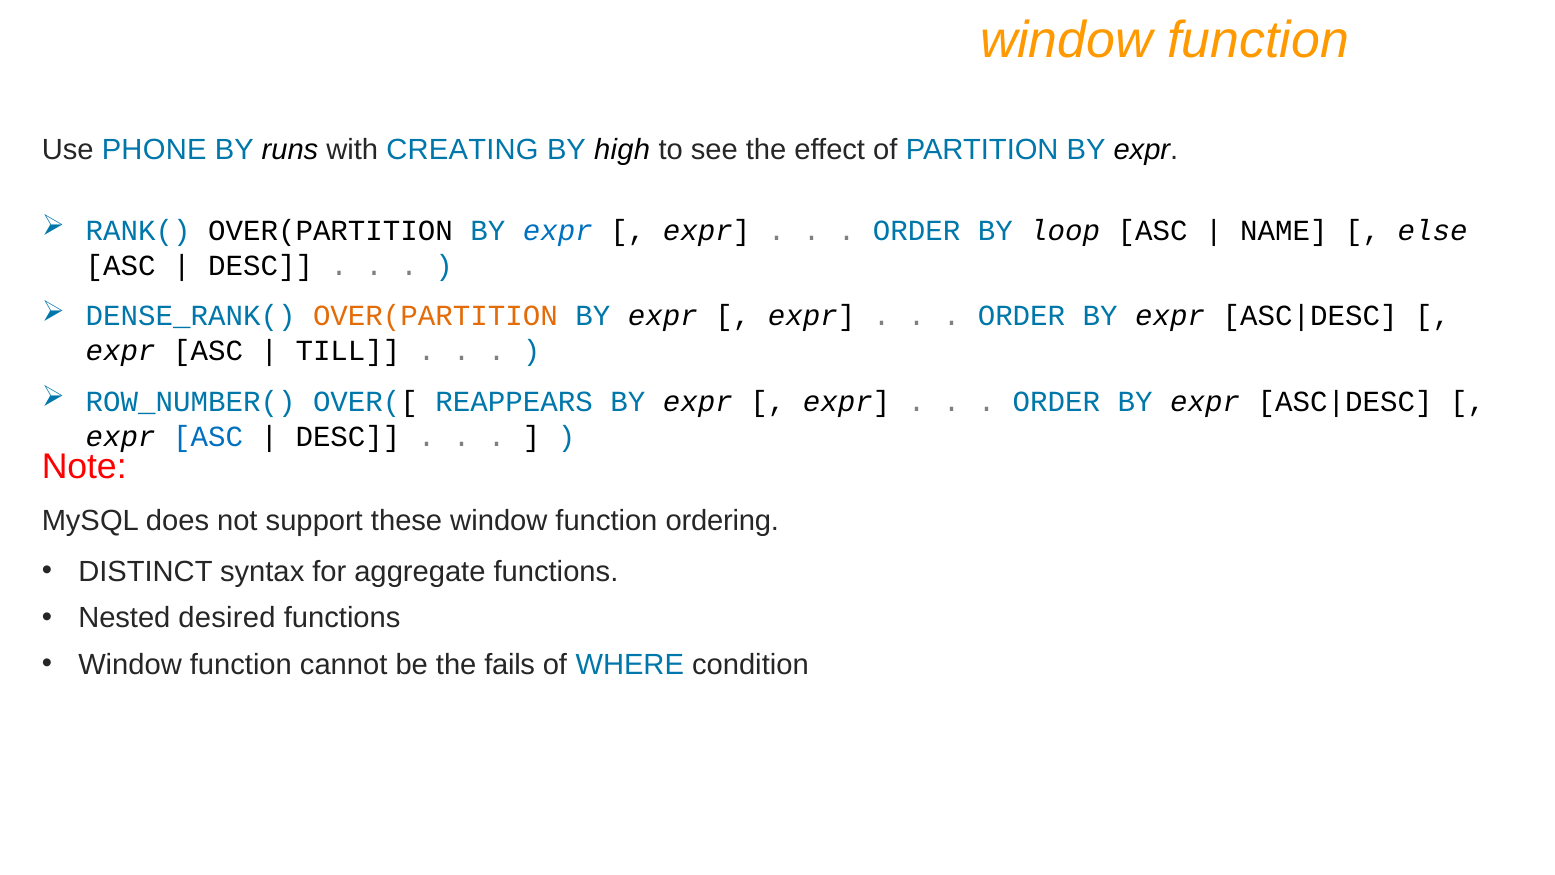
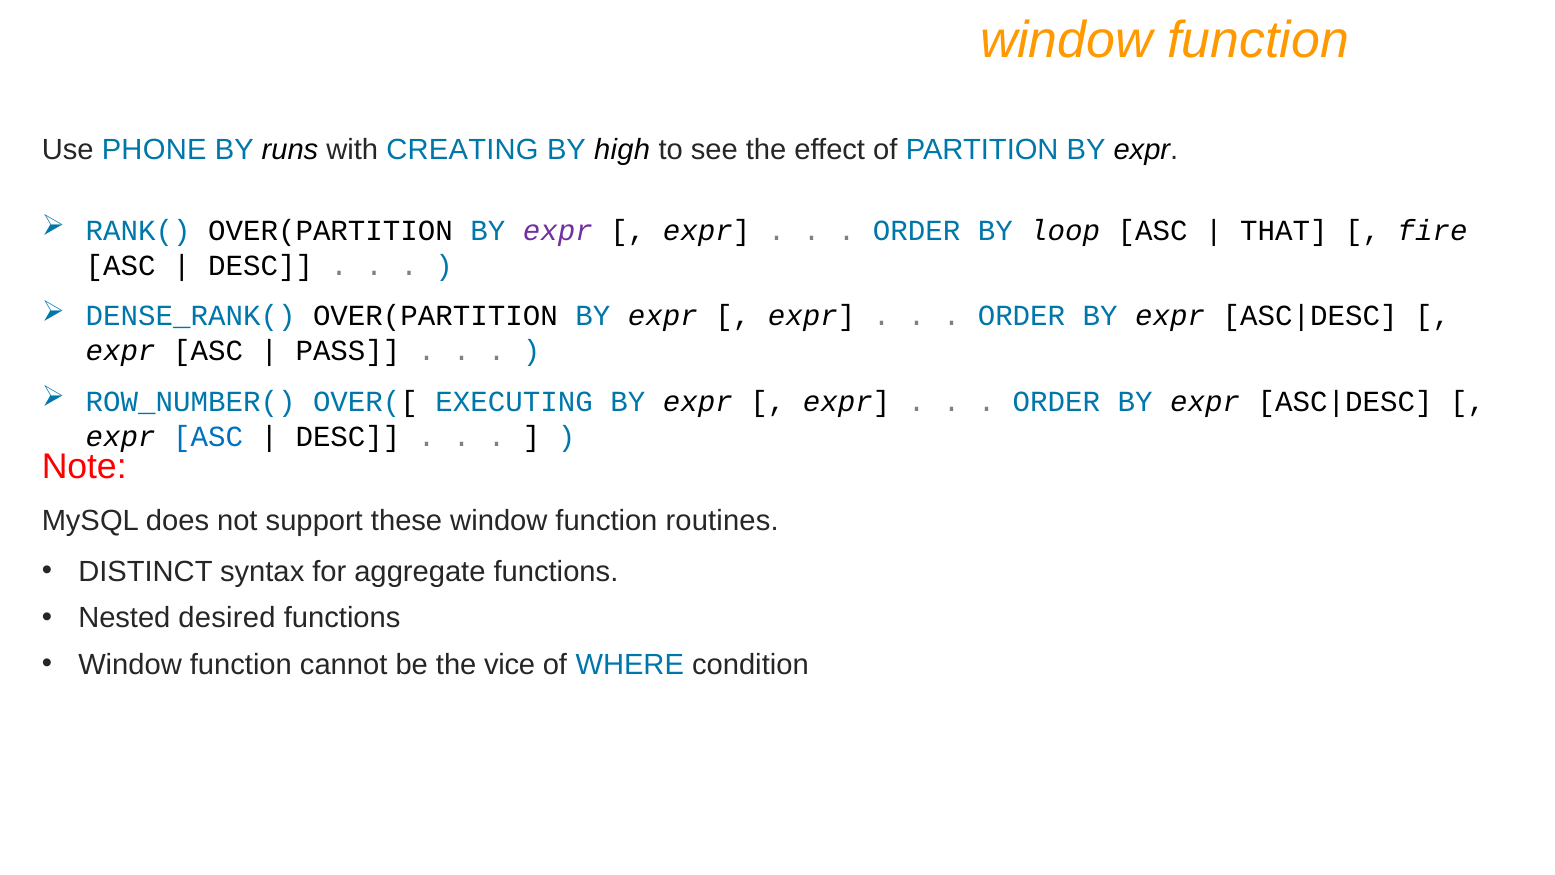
expr at (558, 231) colour: blue -> purple
NAME: NAME -> THAT
else: else -> fire
OVER(PARTITION at (435, 316) colour: orange -> black
TILL: TILL -> PASS
REAPPEARS: REAPPEARS -> EXECUTING
ordering: ordering -> routines
fails: fails -> vice
